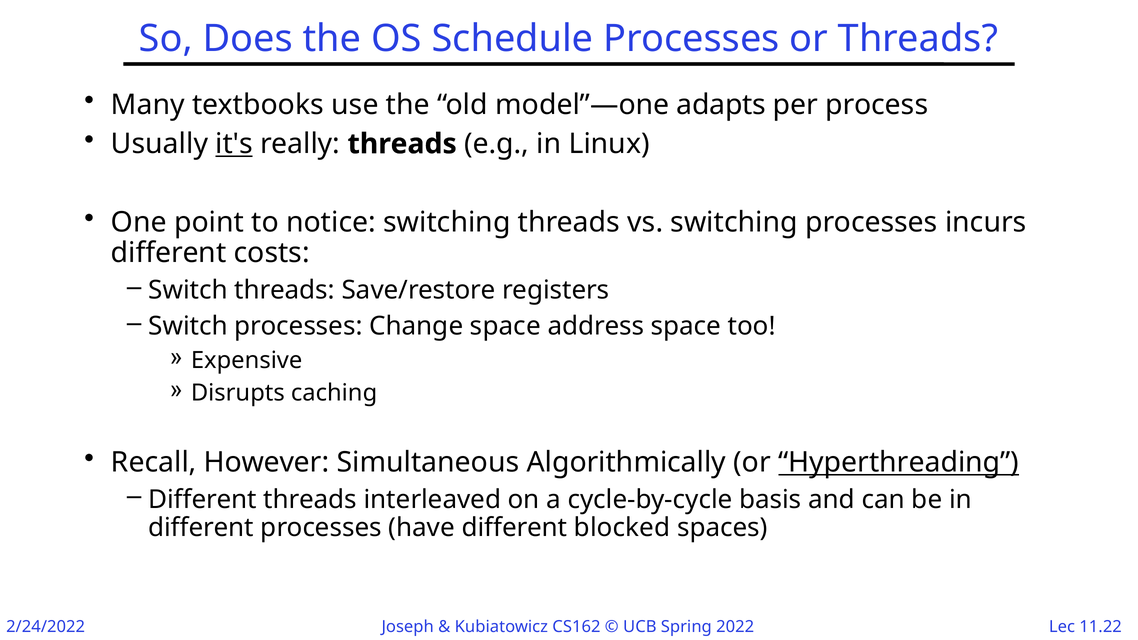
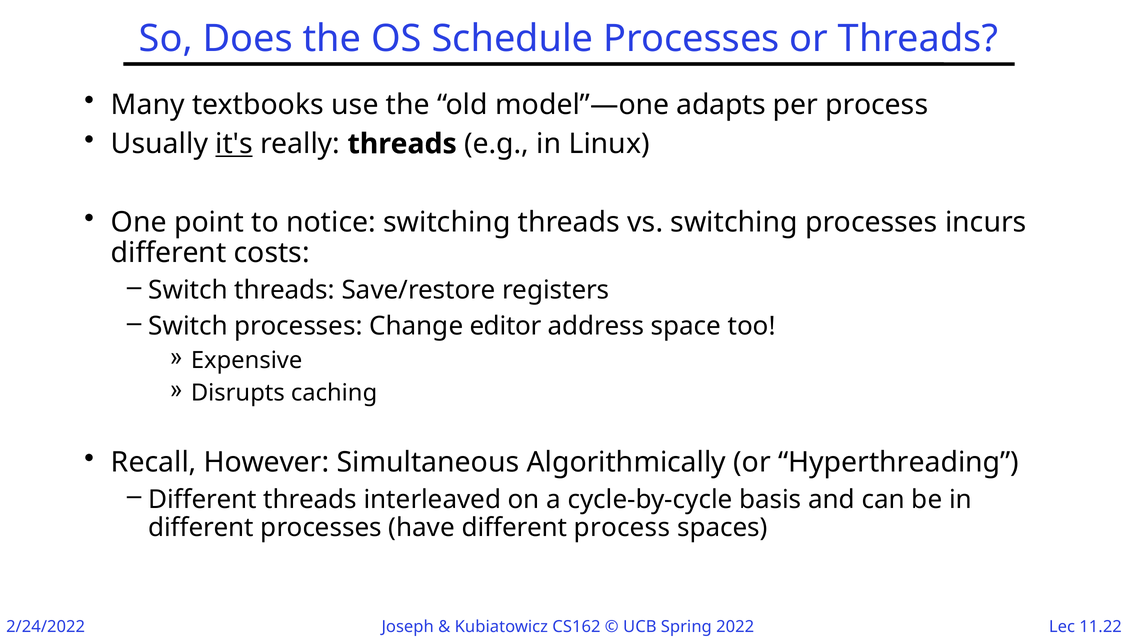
Change space: space -> editor
Hyperthreading underline: present -> none
different blocked: blocked -> process
